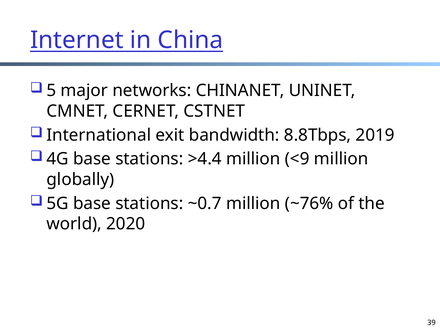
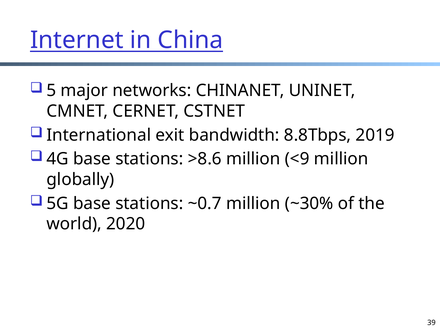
>4.4: >4.4 -> >8.6
~76%: ~76% -> ~30%
